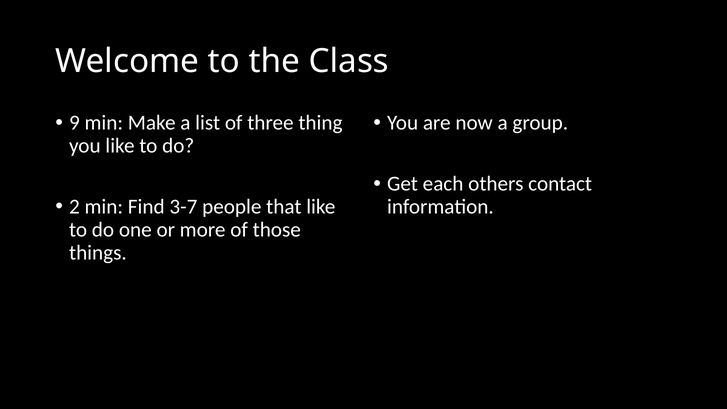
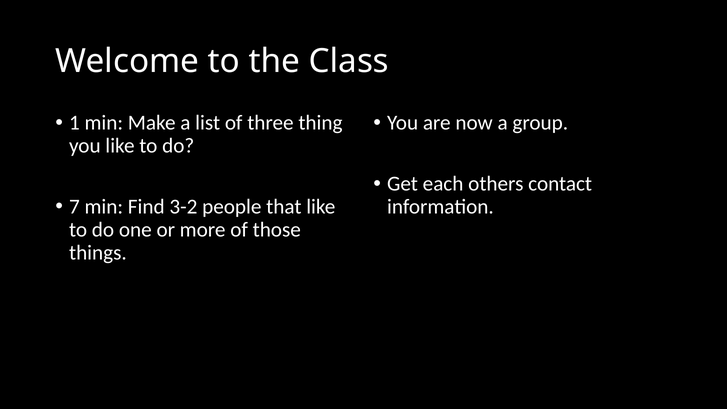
9: 9 -> 1
2: 2 -> 7
3-7: 3-7 -> 3-2
